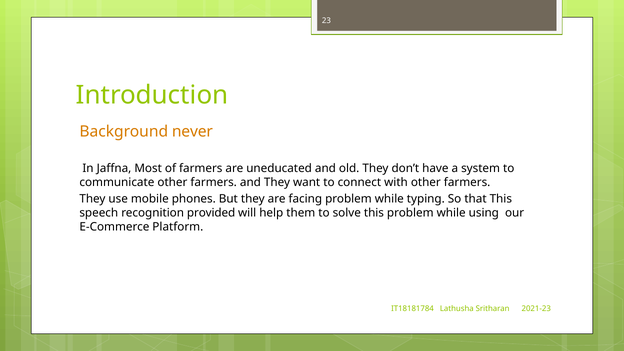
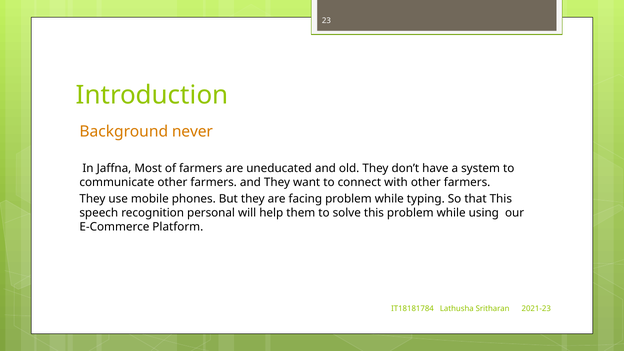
provided: provided -> personal
